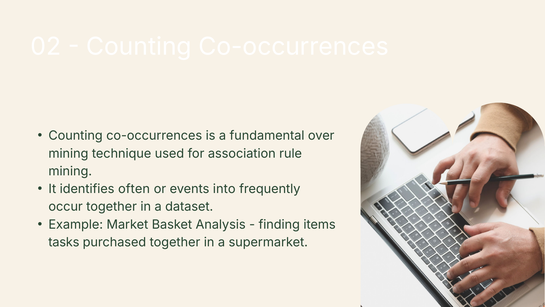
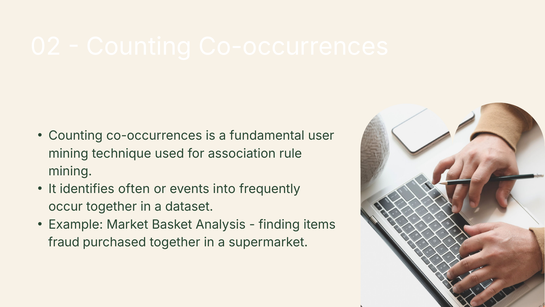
over: over -> user
tasks: tasks -> fraud
